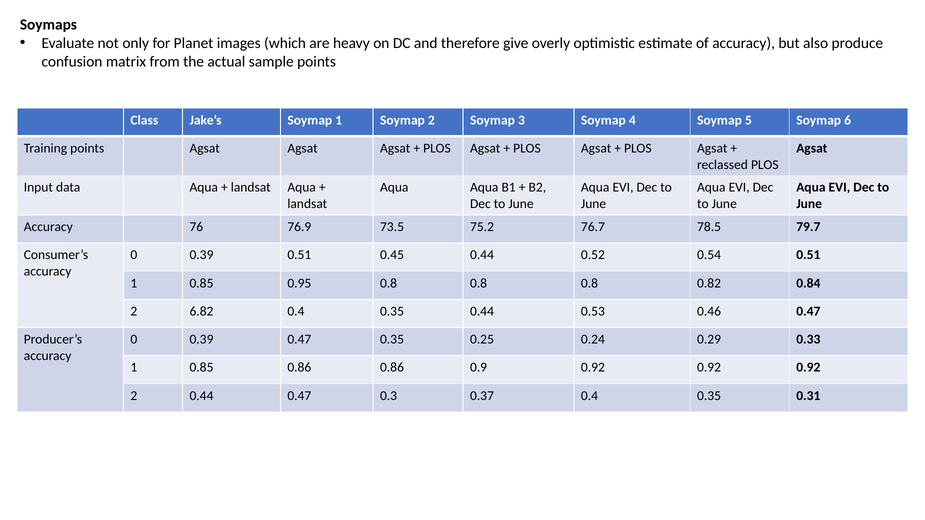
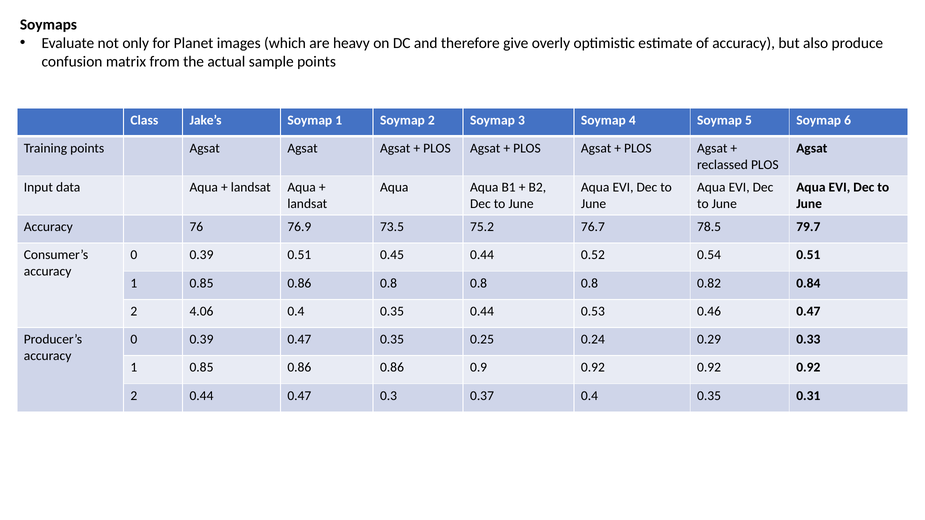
0.95 at (299, 283): 0.95 -> 0.86
6.82: 6.82 -> 4.06
